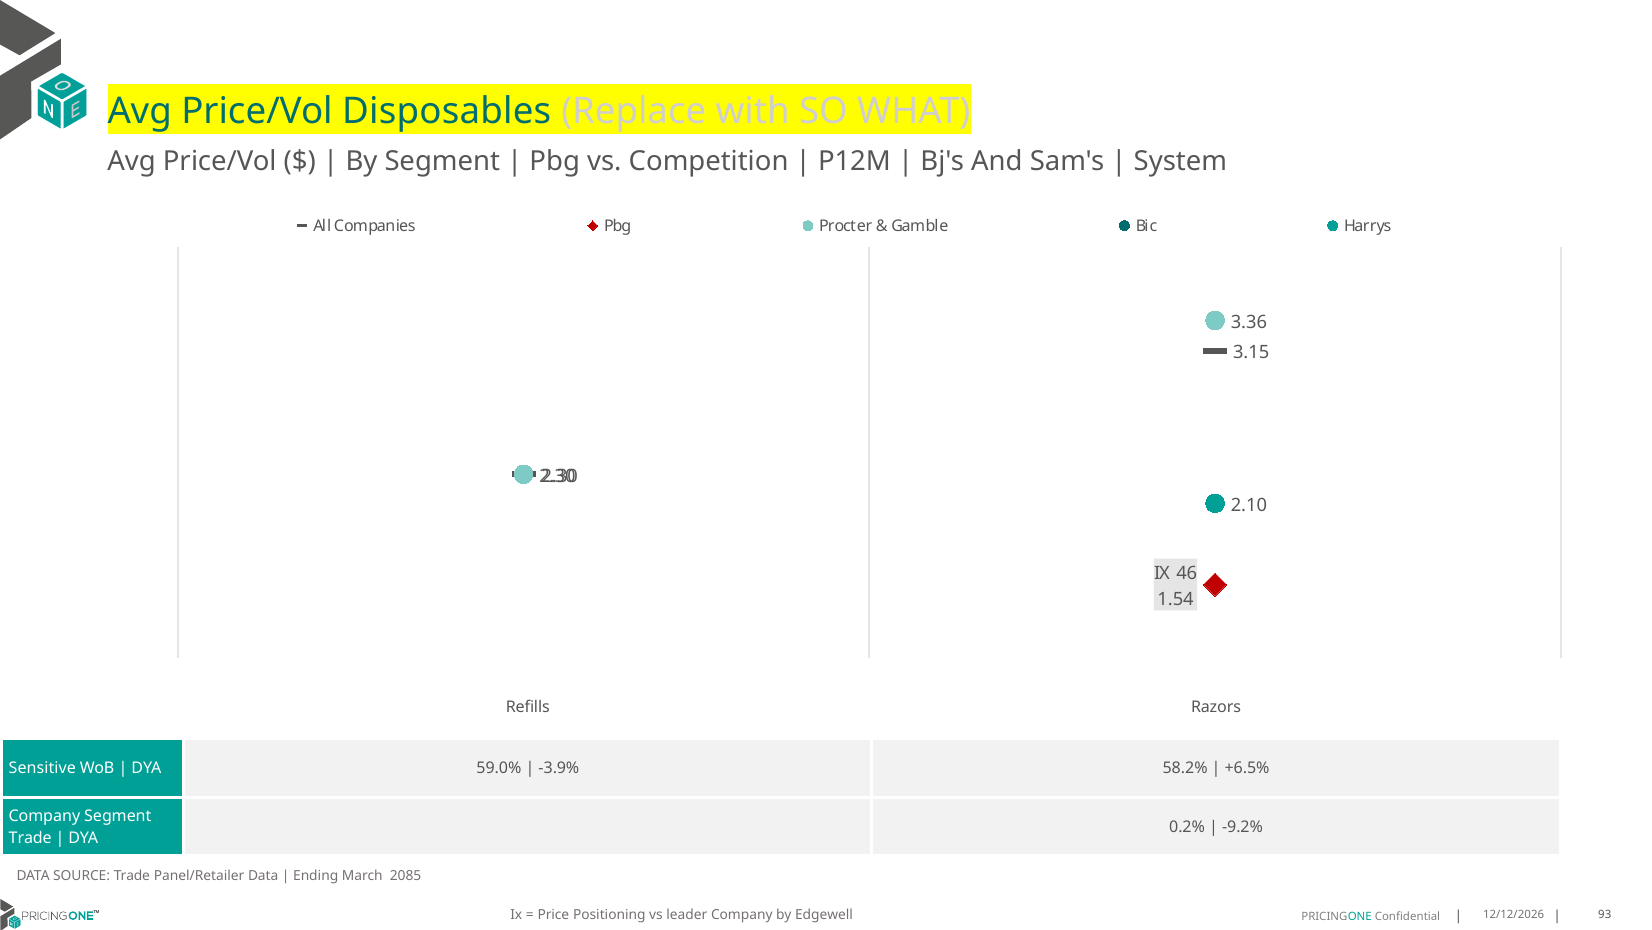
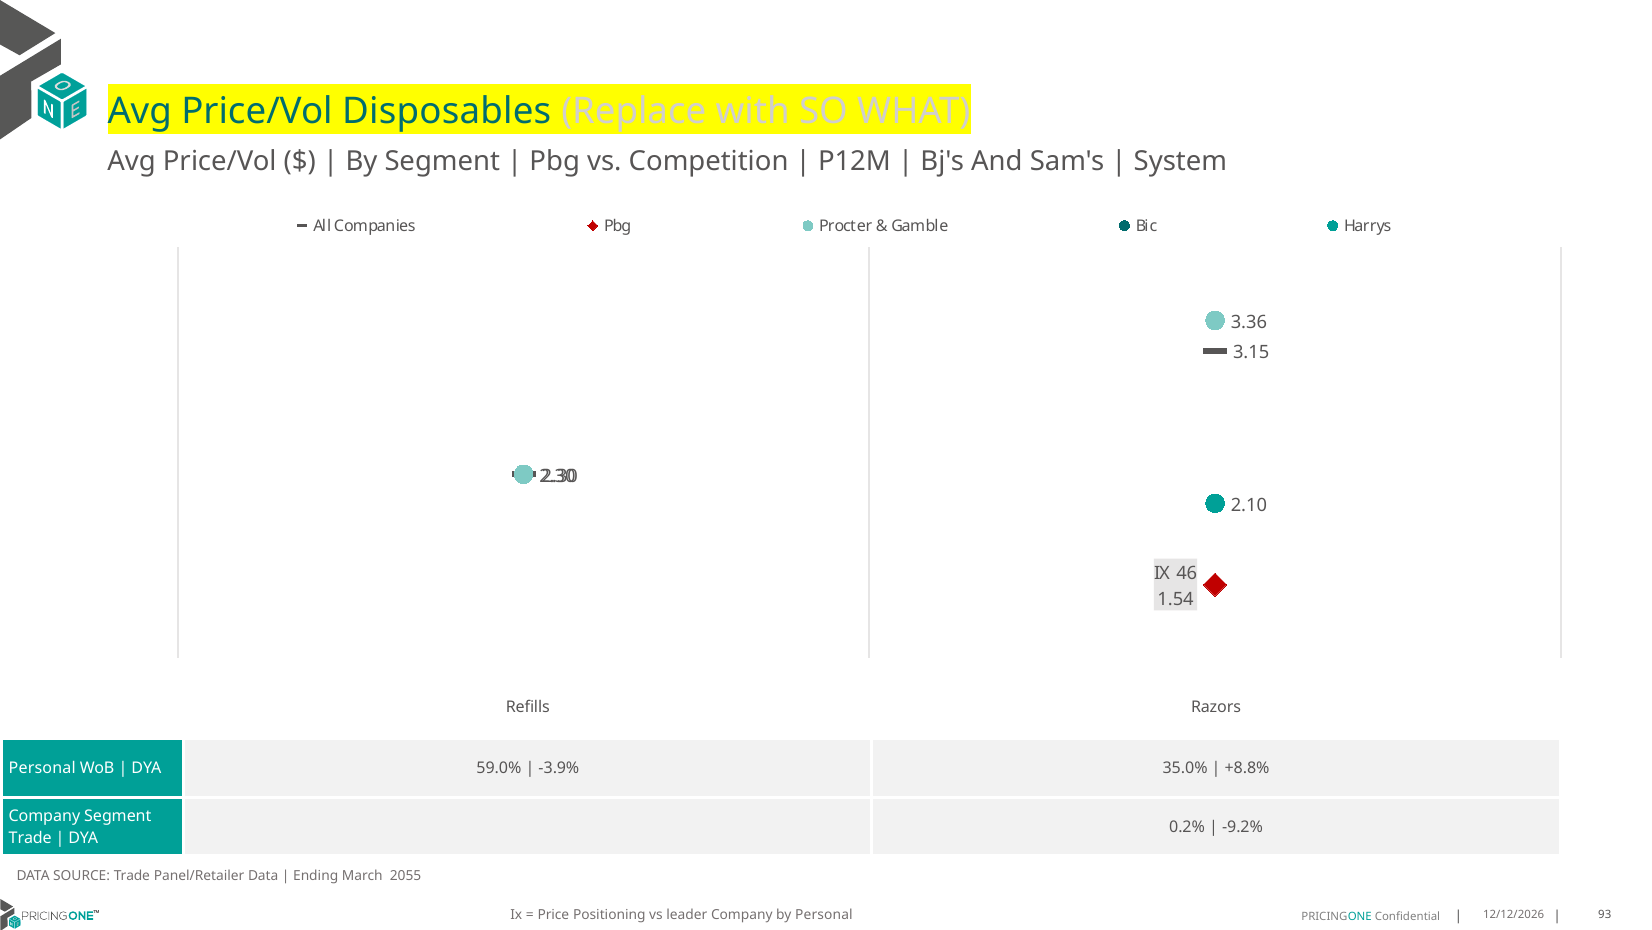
Sensitive at (42, 768): Sensitive -> Personal
58.2%: 58.2% -> 35.0%
+6.5%: +6.5% -> +8.8%
2085: 2085 -> 2055
by Edgewell: Edgewell -> Personal
